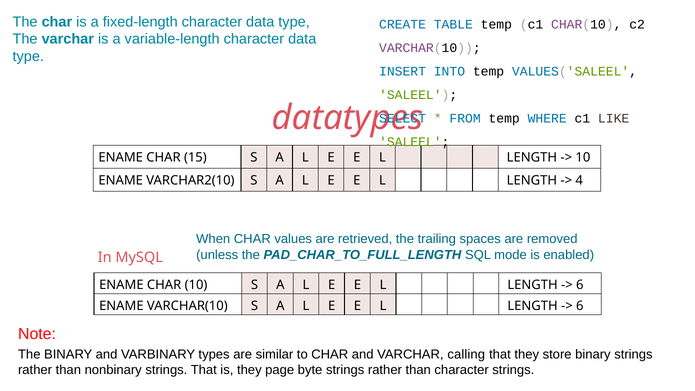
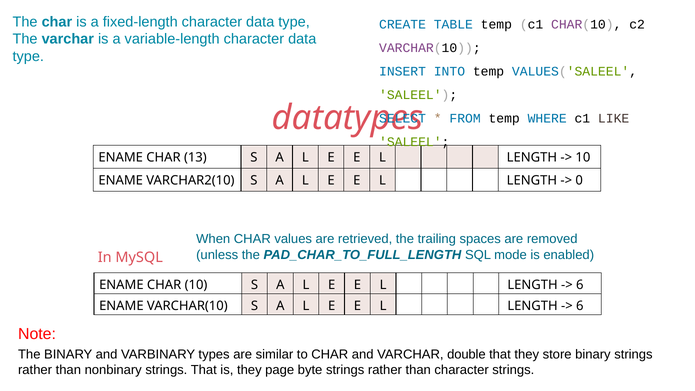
15: 15 -> 13
4: 4 -> 0
calling: calling -> double
